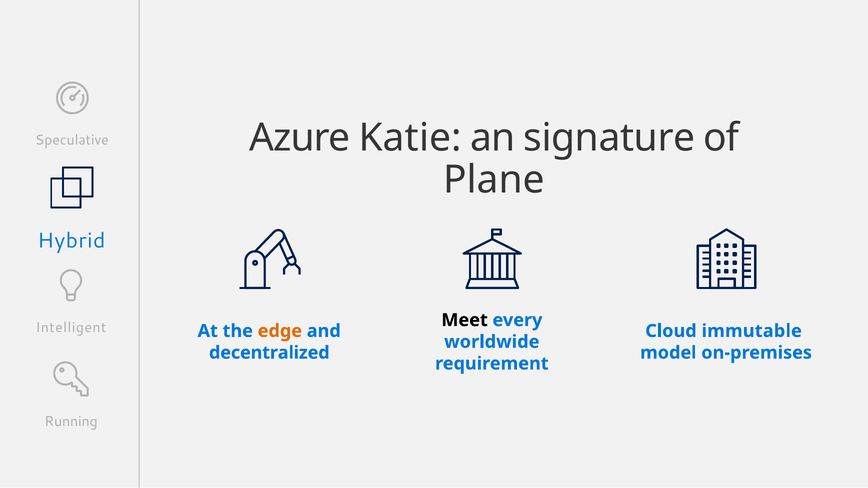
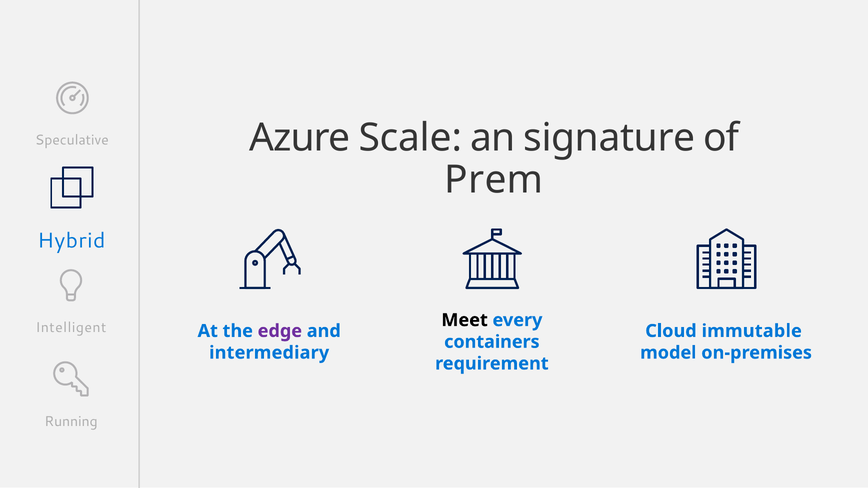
Katie: Katie -> Scale
Plane: Plane -> Prem
edge colour: orange -> purple
worldwide: worldwide -> containers
decentralized: decentralized -> intermediary
